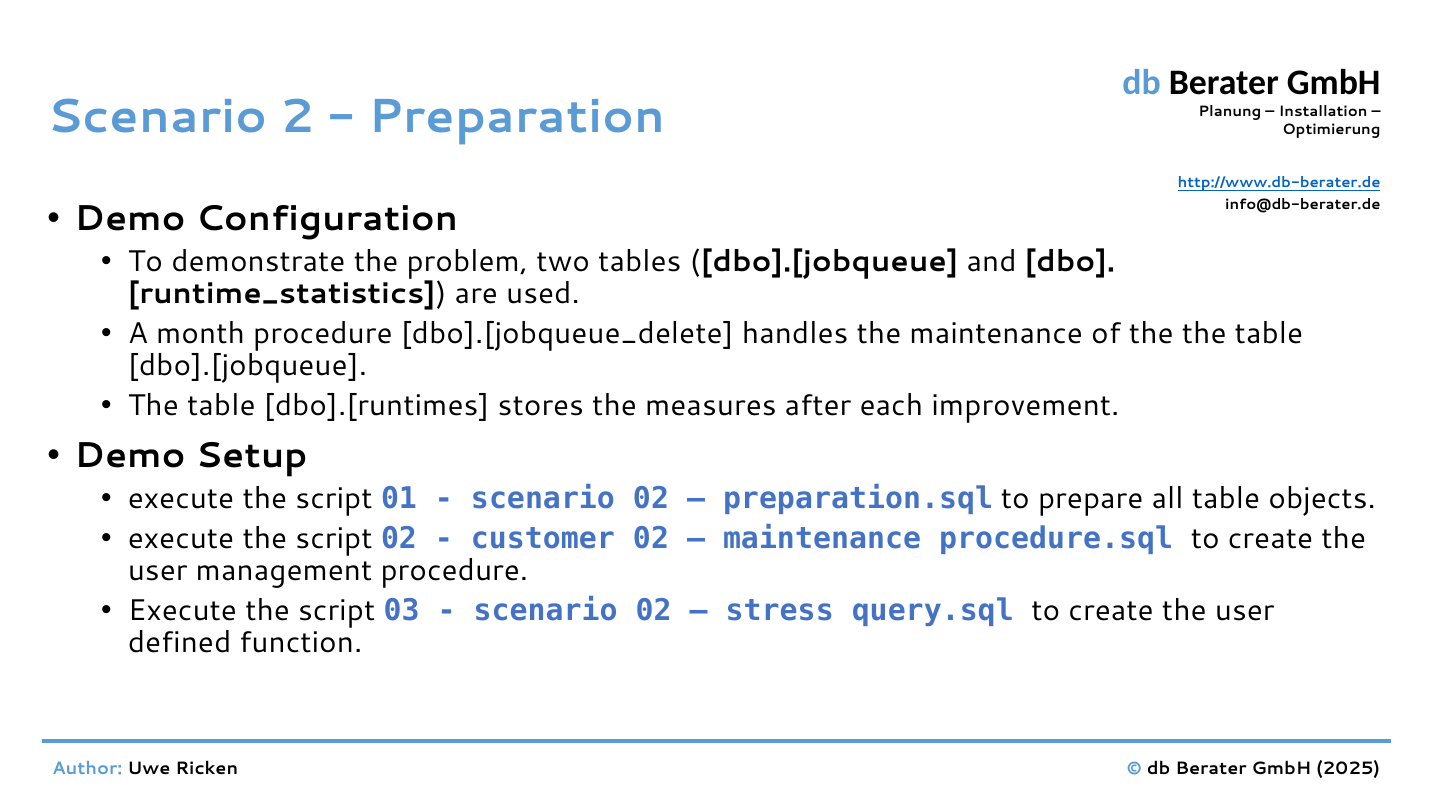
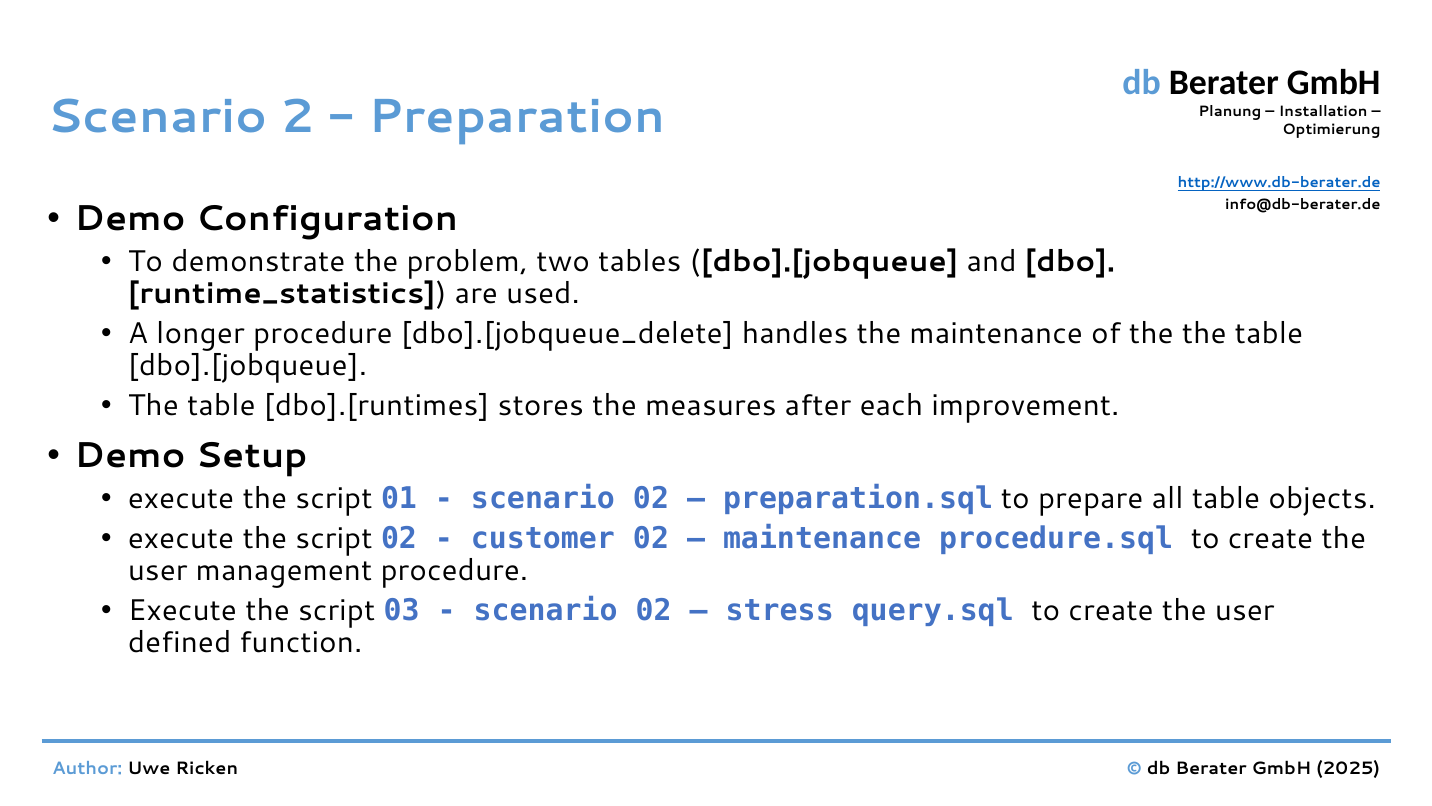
month: month -> longer
